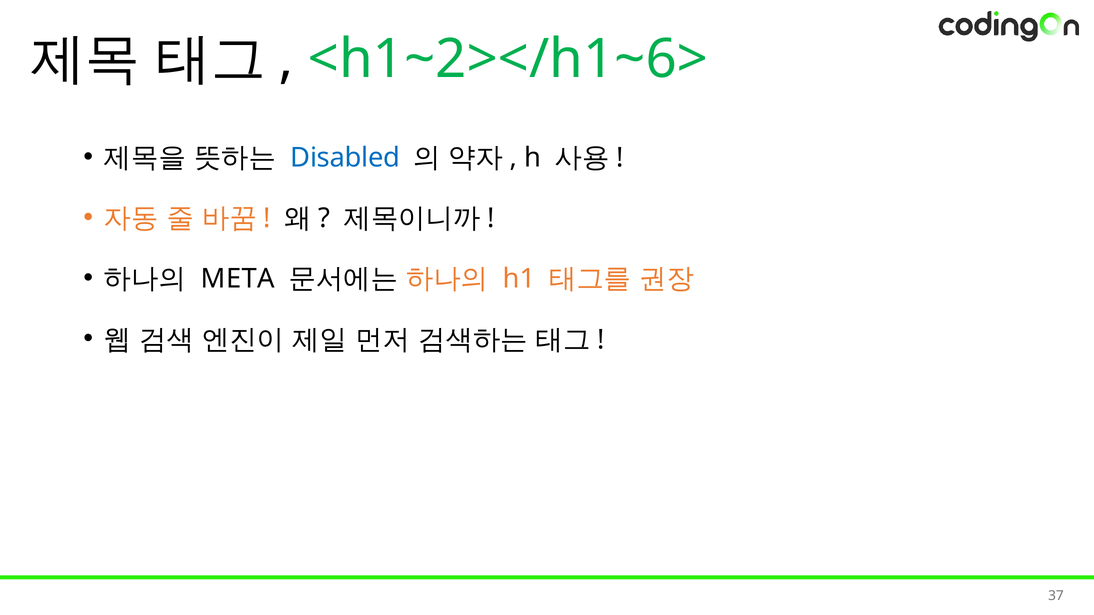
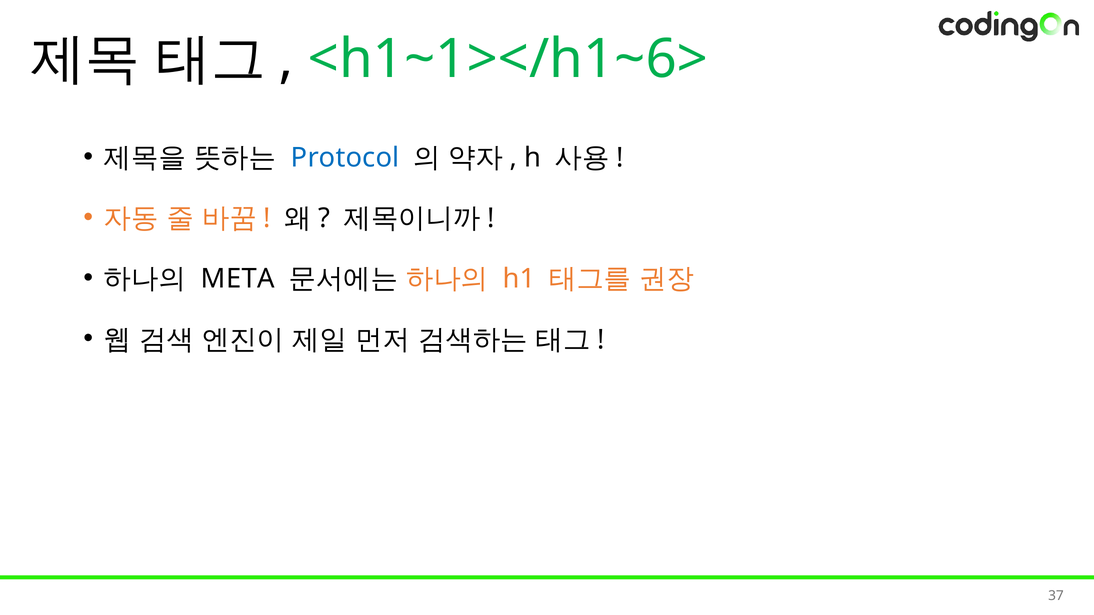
<h1~2></h1~6>: <h1~2></h1~6> -> <h1~1></h1~6>
Disabled: Disabled -> Protocol
